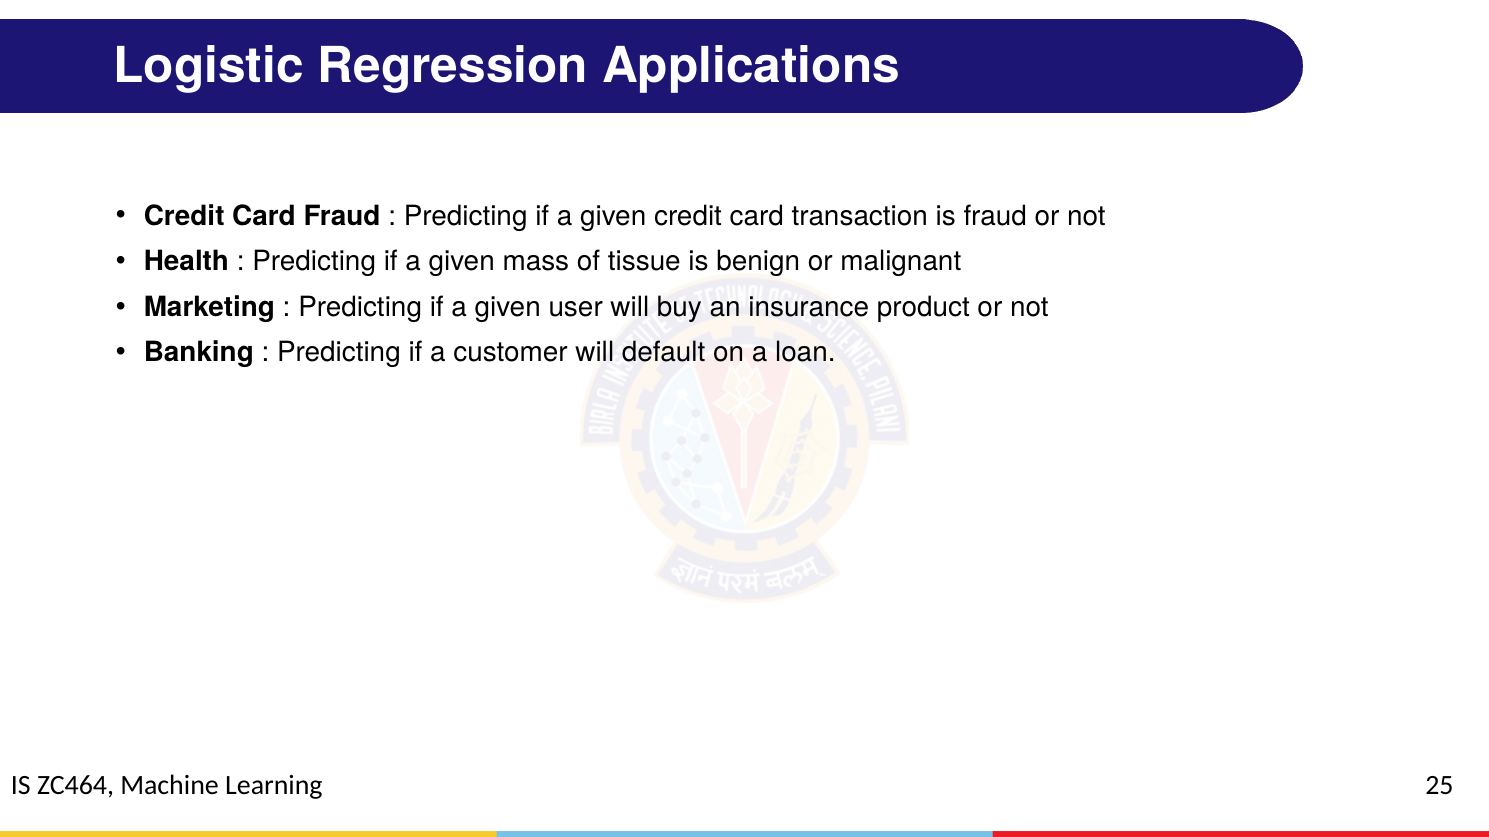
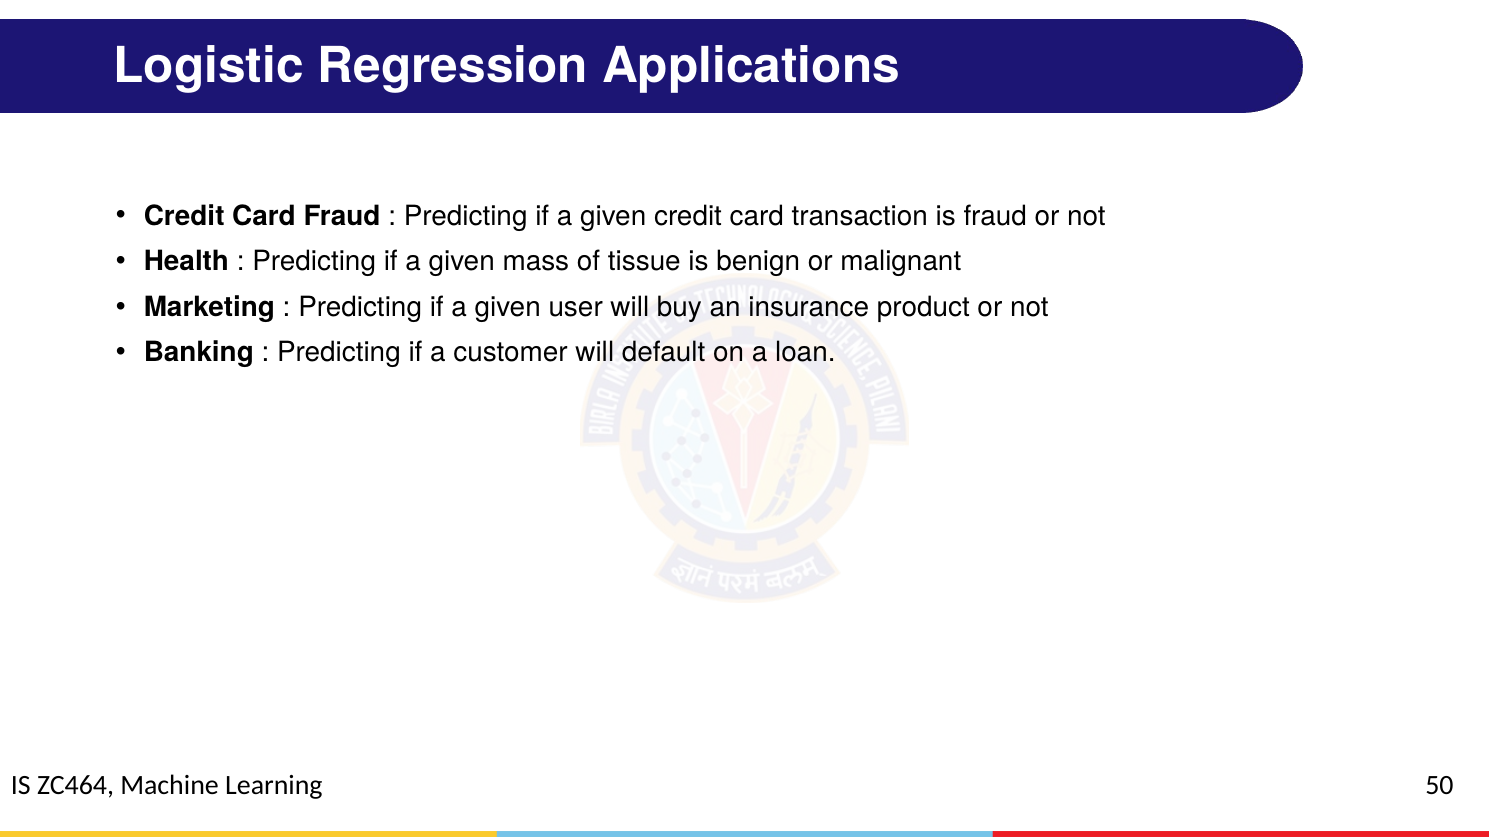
25: 25 -> 50
